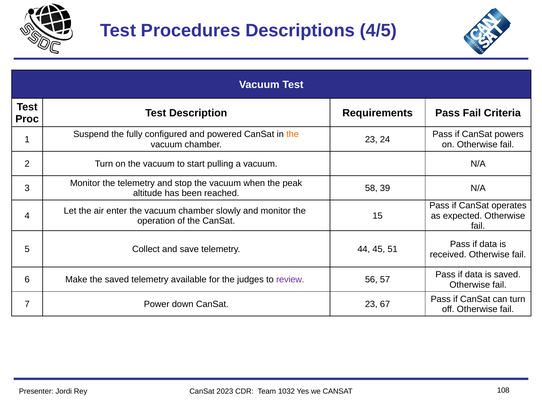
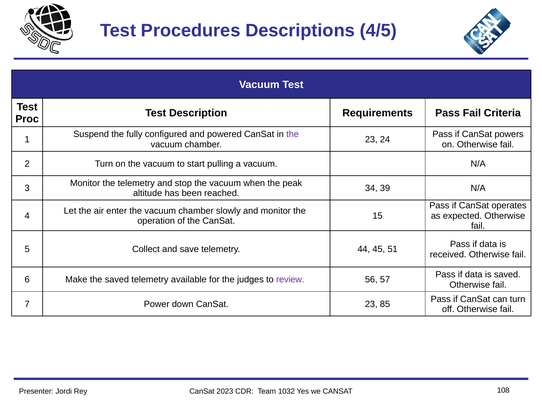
the at (293, 134) colour: orange -> purple
58: 58 -> 34
67: 67 -> 85
